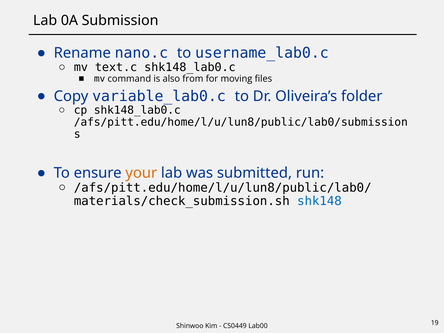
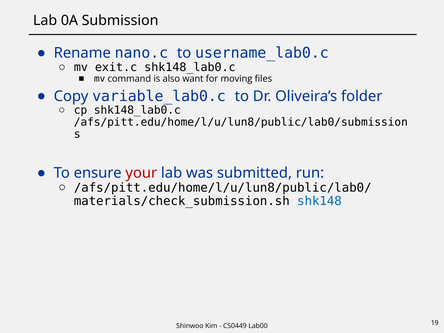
text.c: text.c -> exit.c
from: from -> want
your colour: orange -> red
